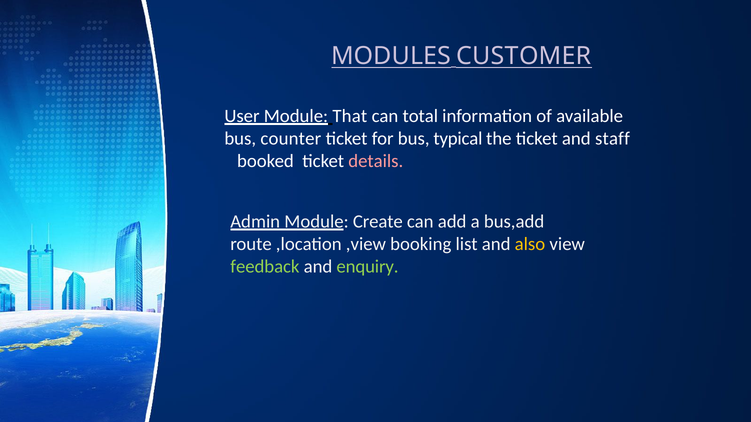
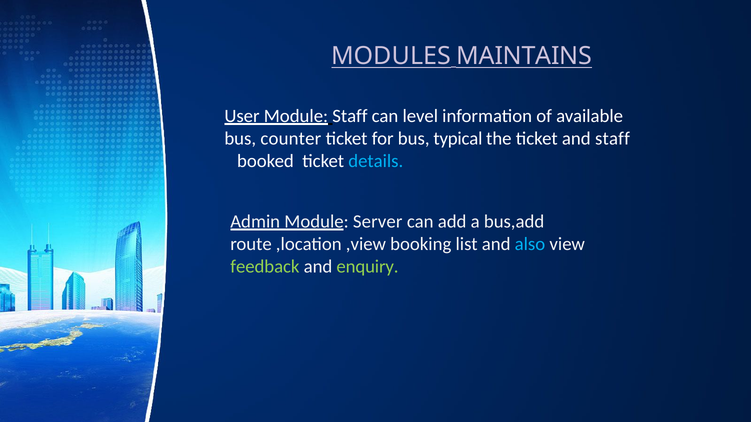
CUSTOMER: CUSTOMER -> MAINTAINS
Module That: That -> Staff
total: total -> level
details colour: pink -> light blue
Create: Create -> Server
also colour: yellow -> light blue
